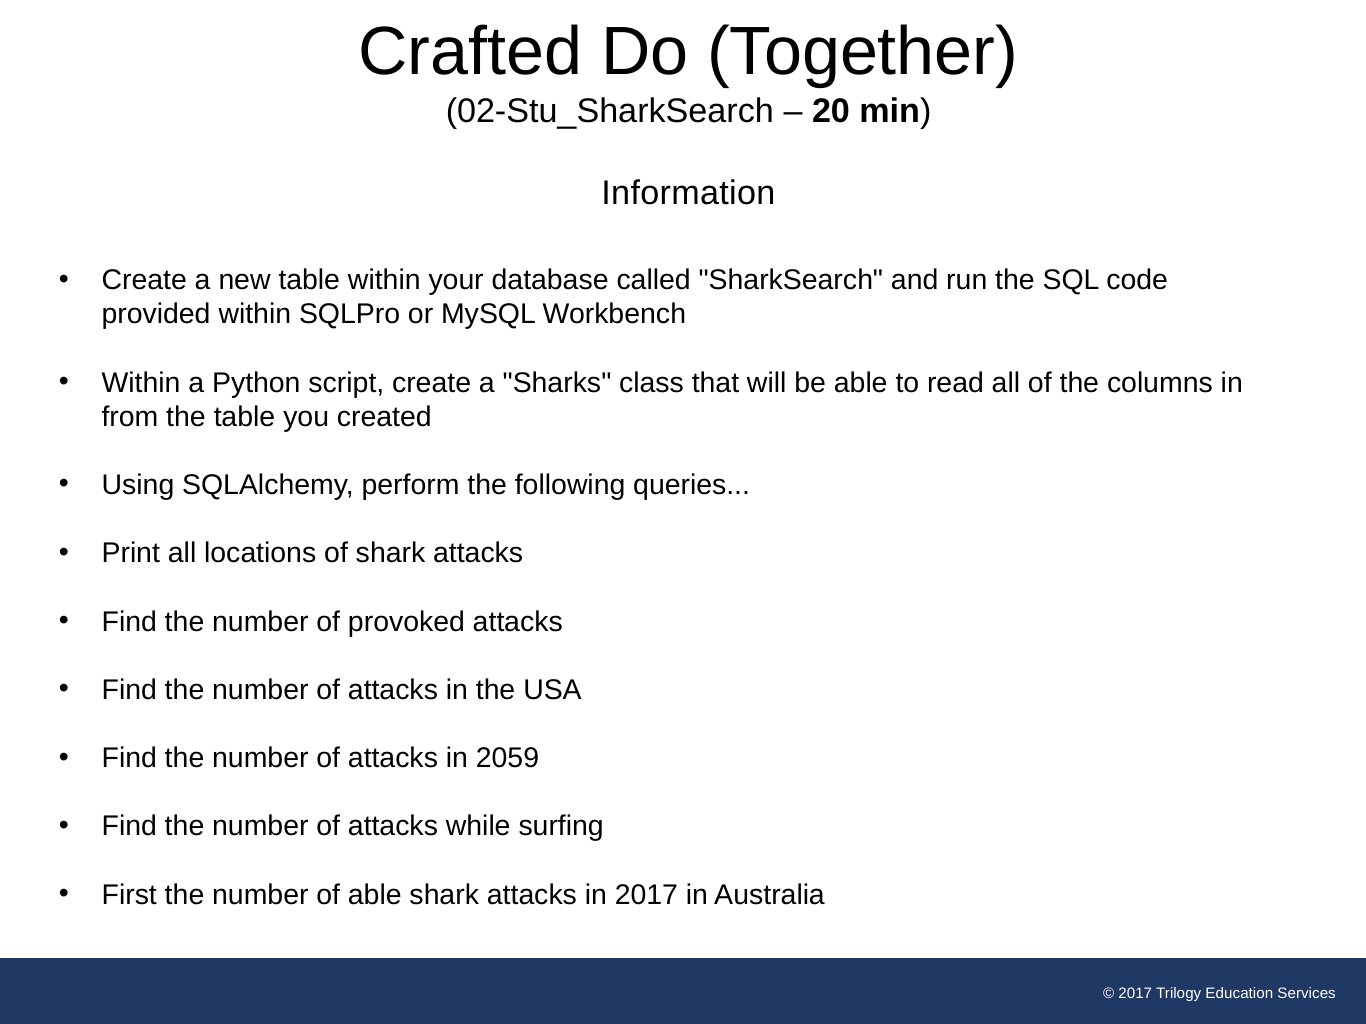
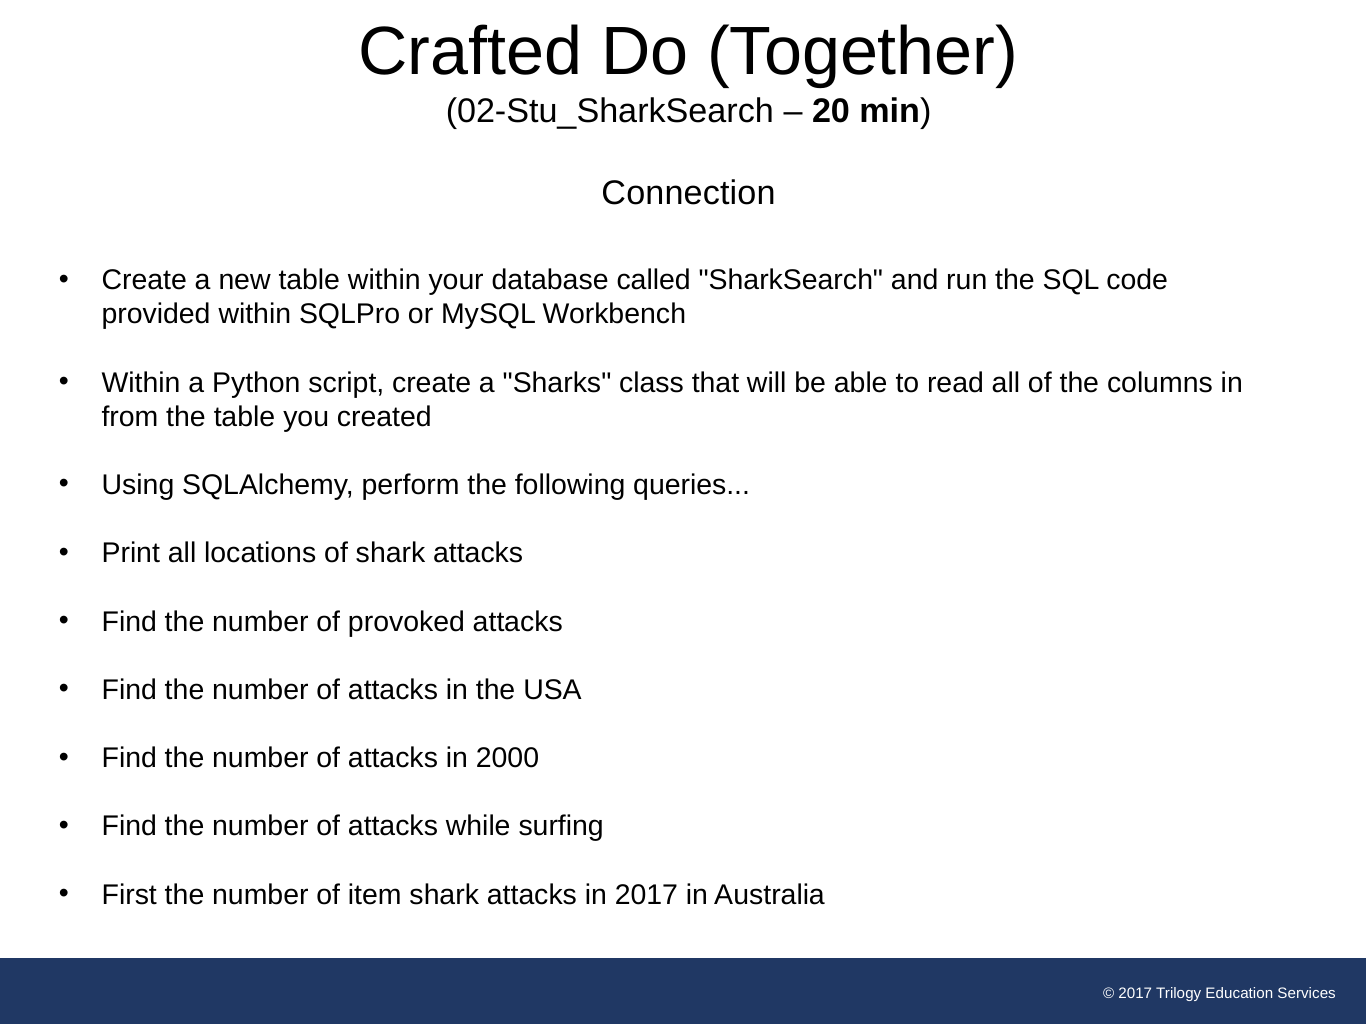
Information: Information -> Connection
2059: 2059 -> 2000
of able: able -> item
